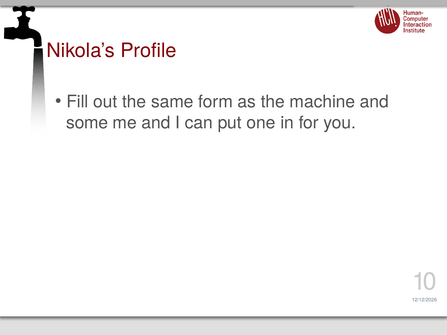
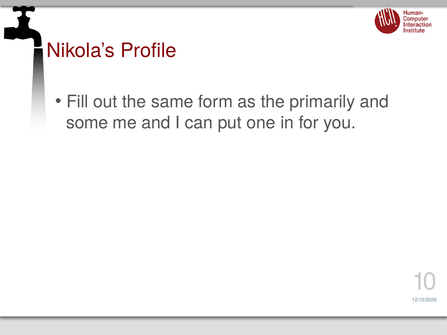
machine: machine -> primarily
